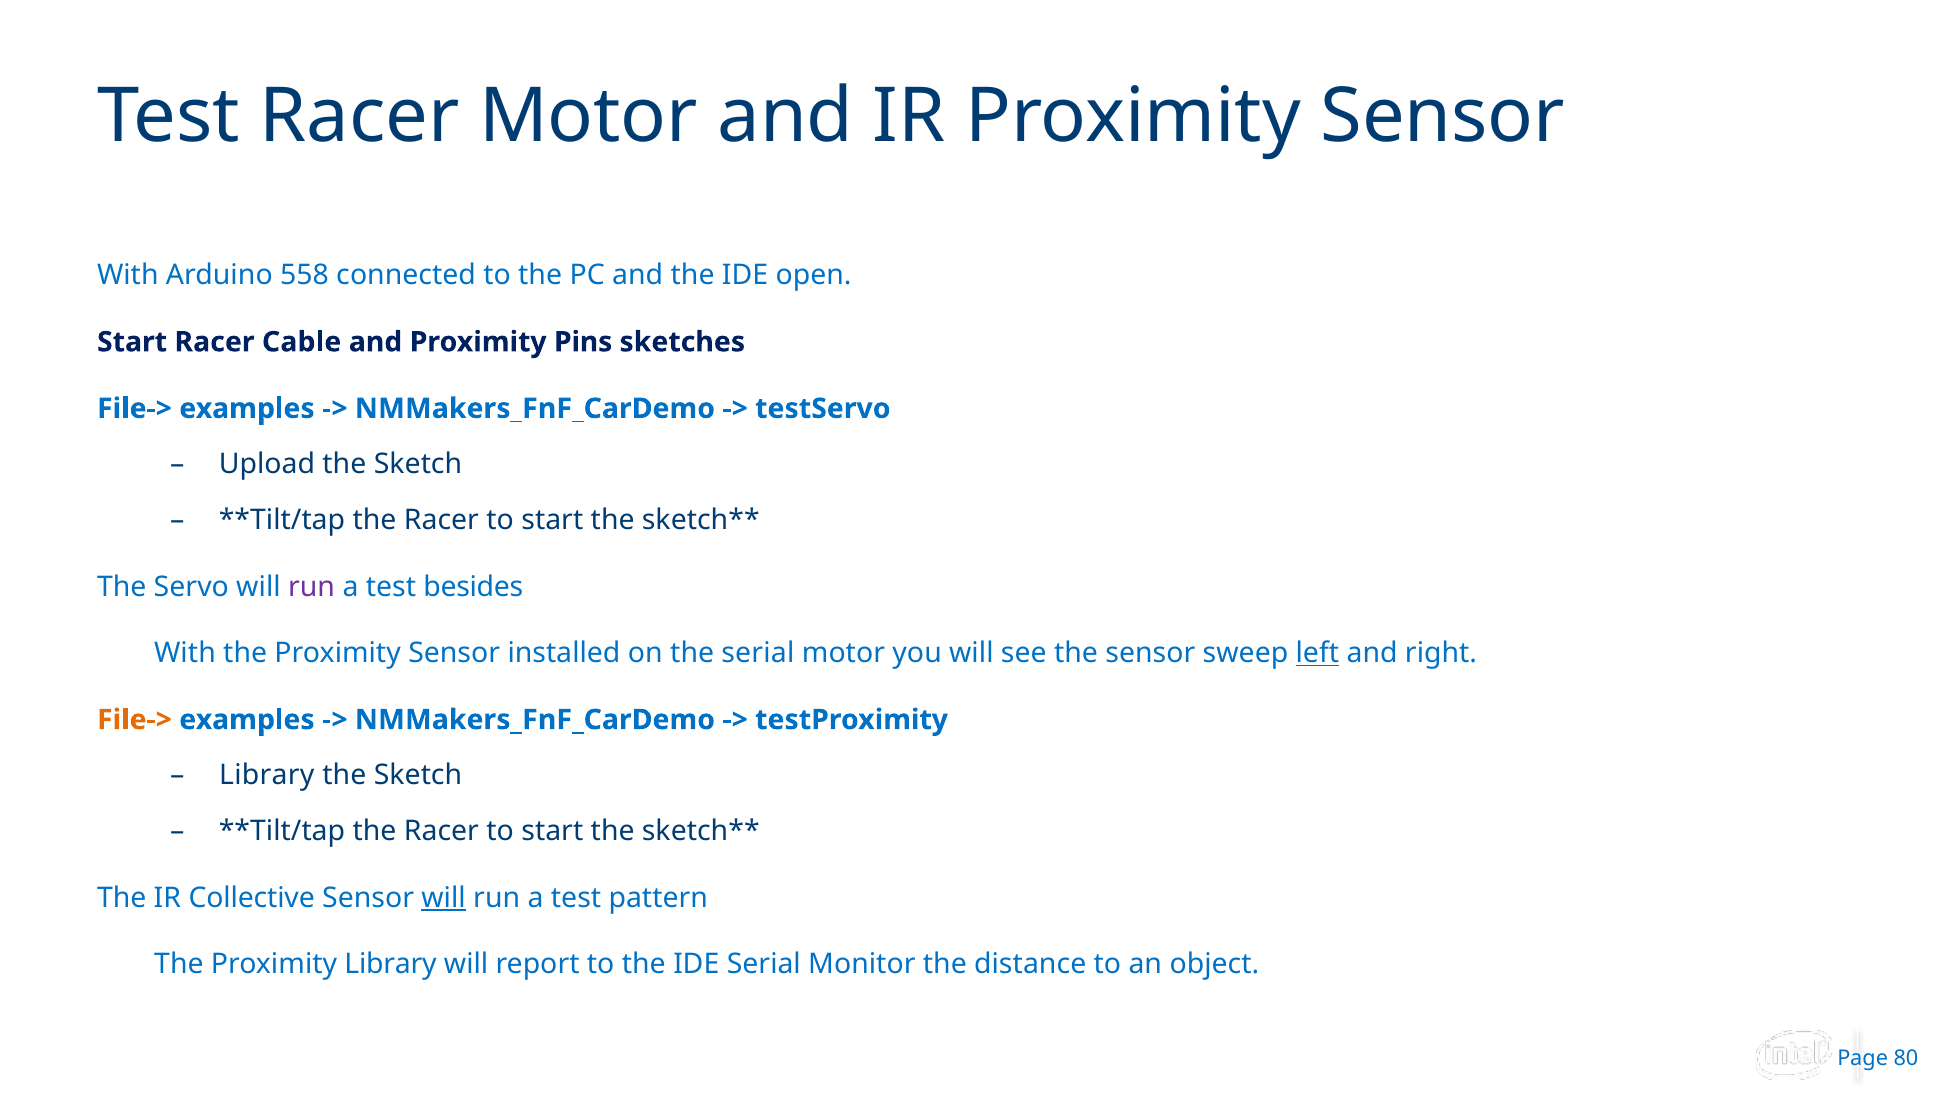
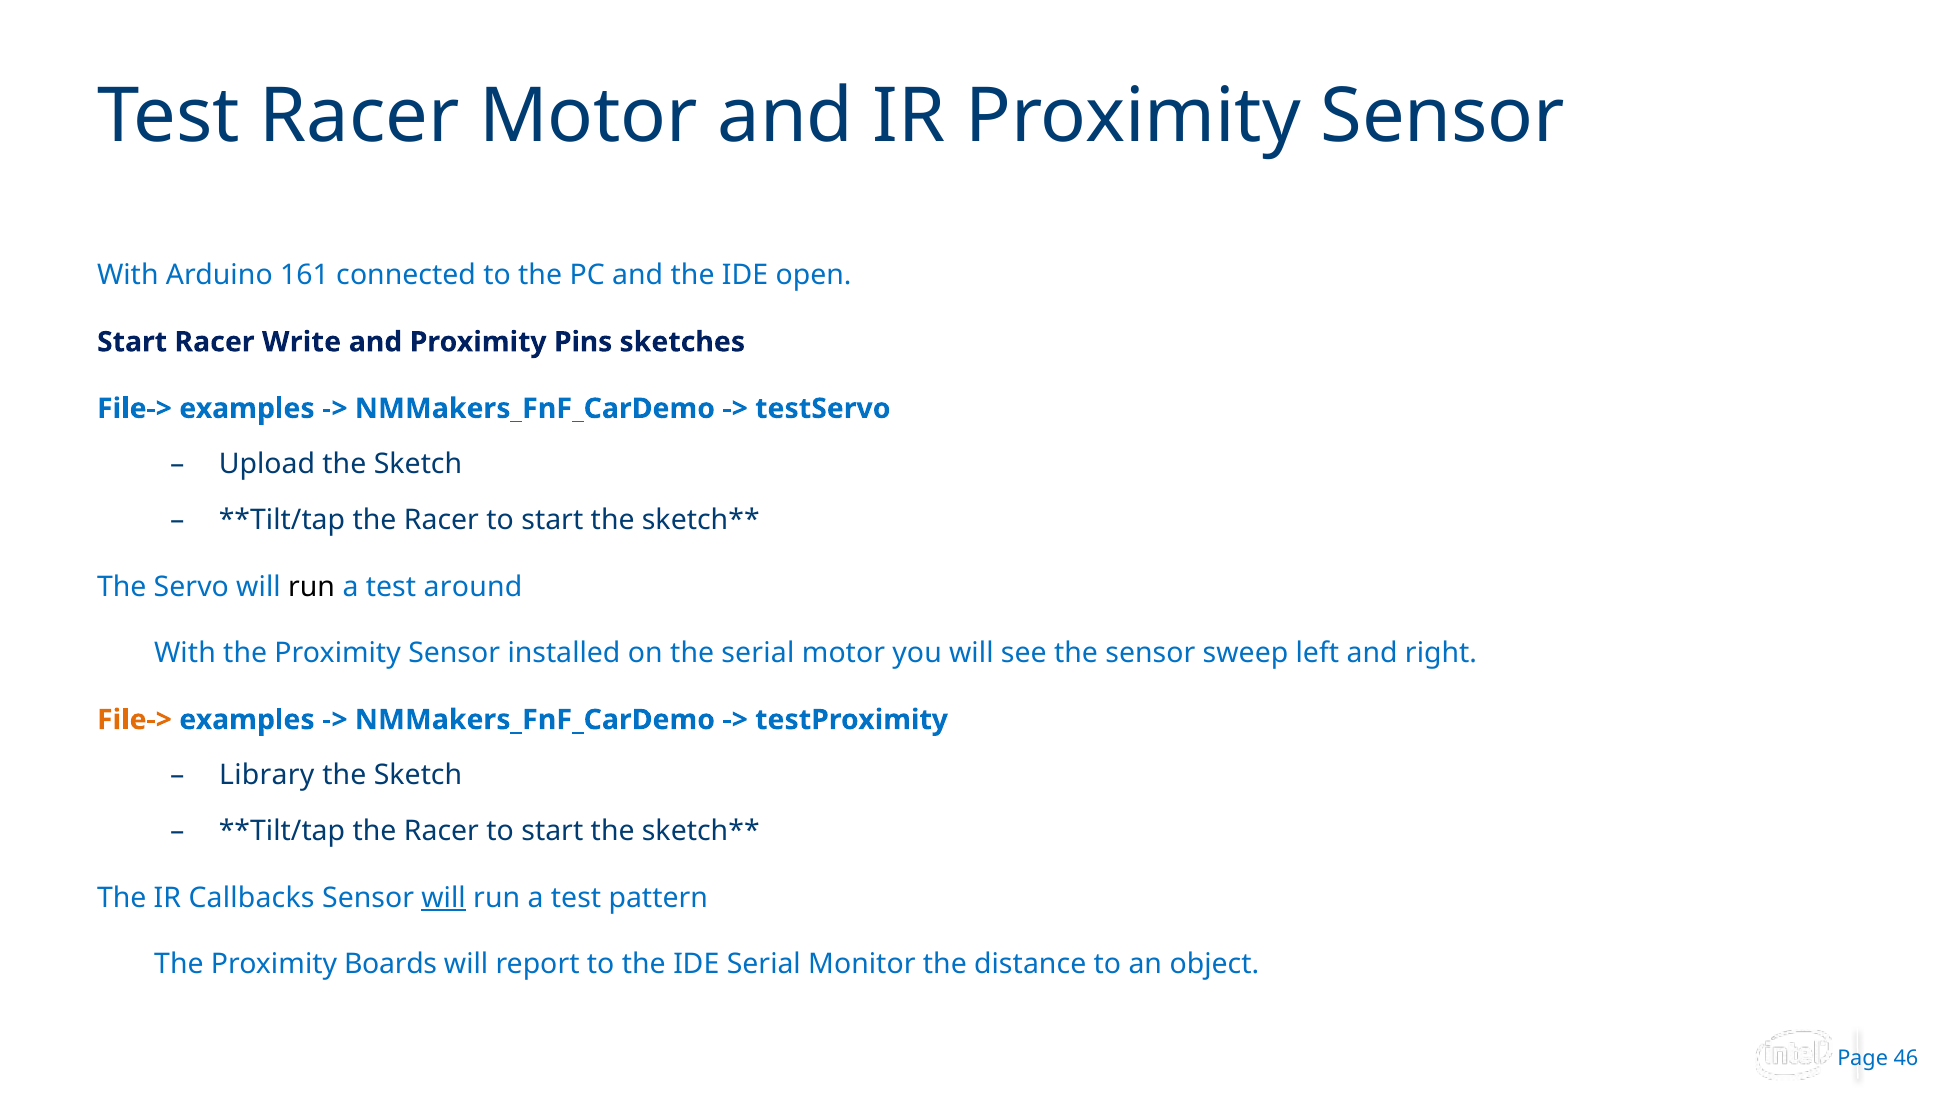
558: 558 -> 161
Cable: Cable -> Write
run at (311, 587) colour: purple -> black
besides: besides -> around
left underline: present -> none
Collective: Collective -> Callbacks
Proximity Library: Library -> Boards
80: 80 -> 46
